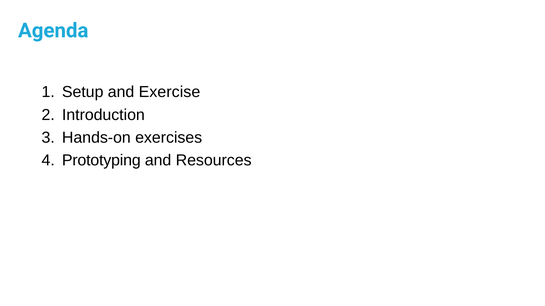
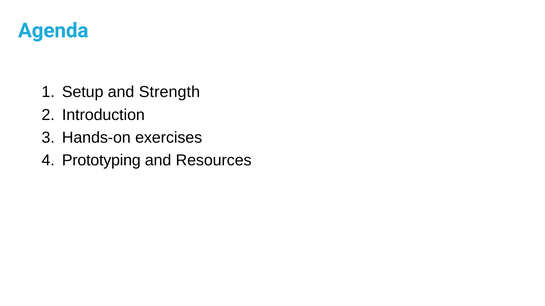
Exercise: Exercise -> Strength
